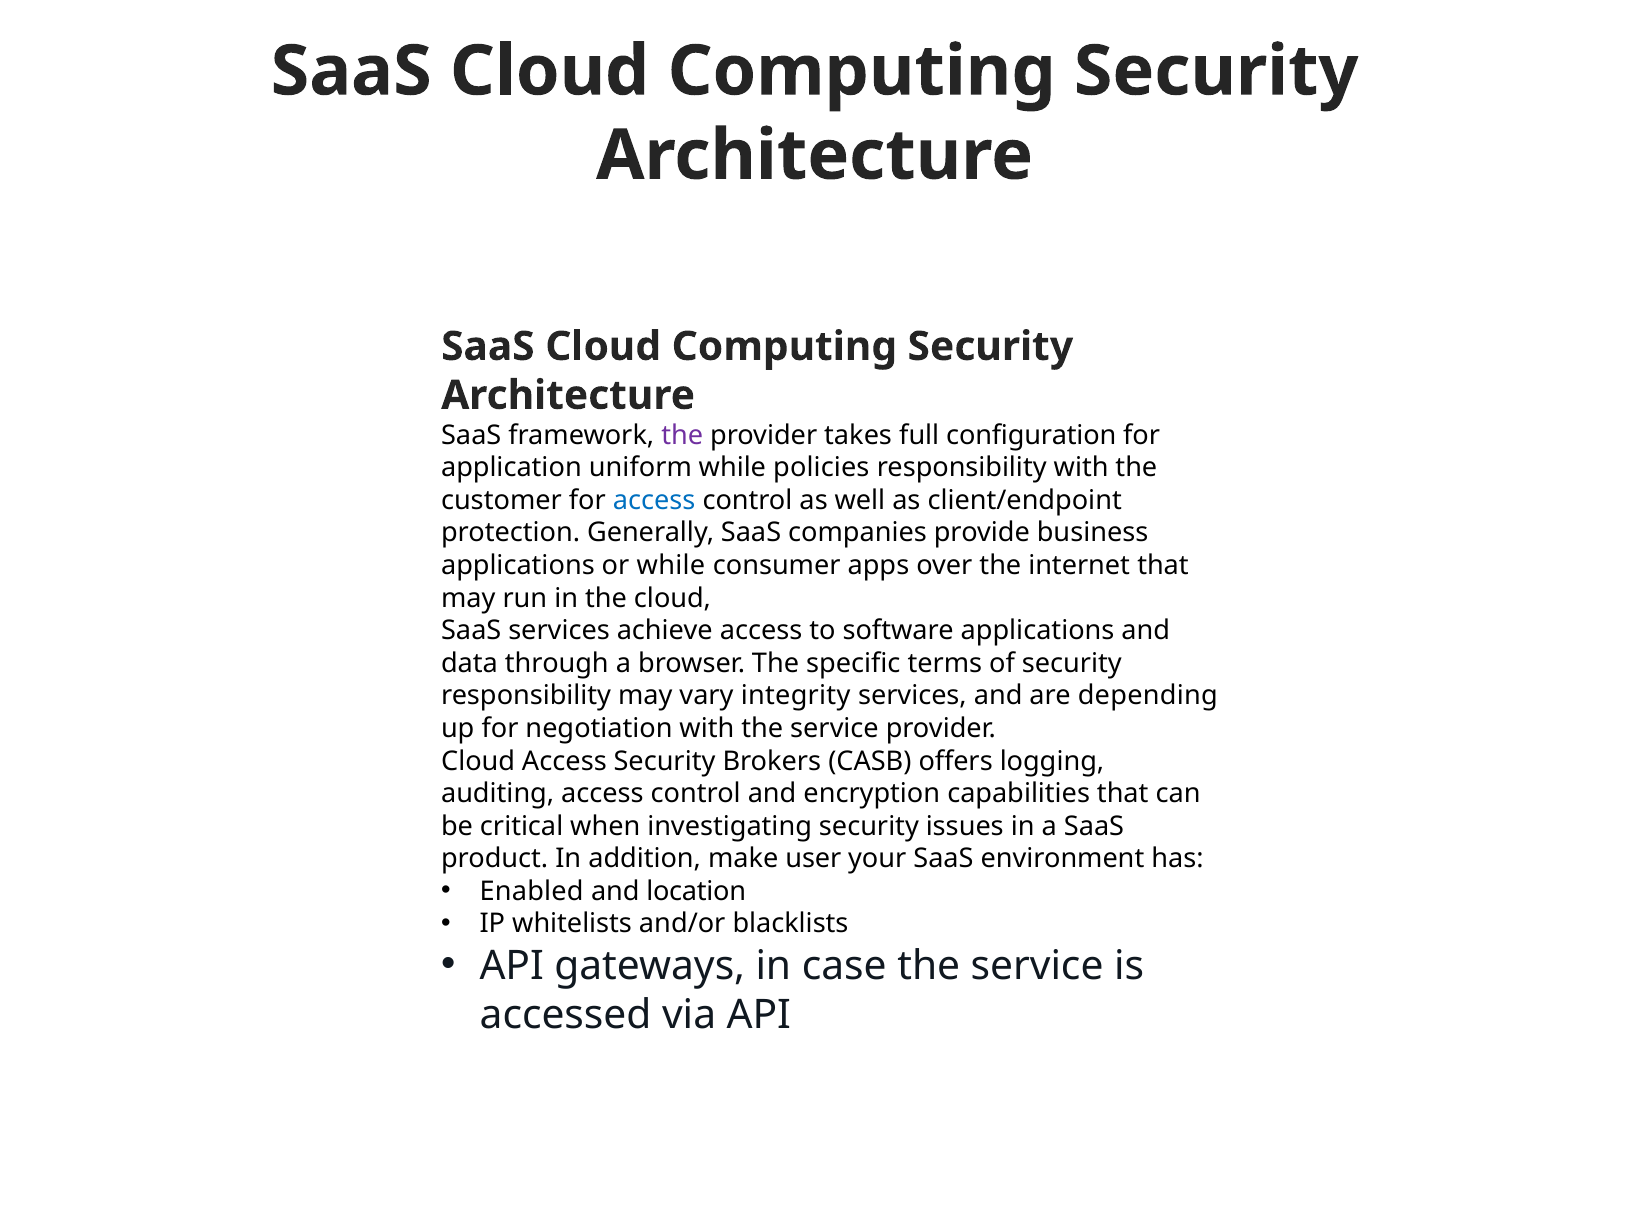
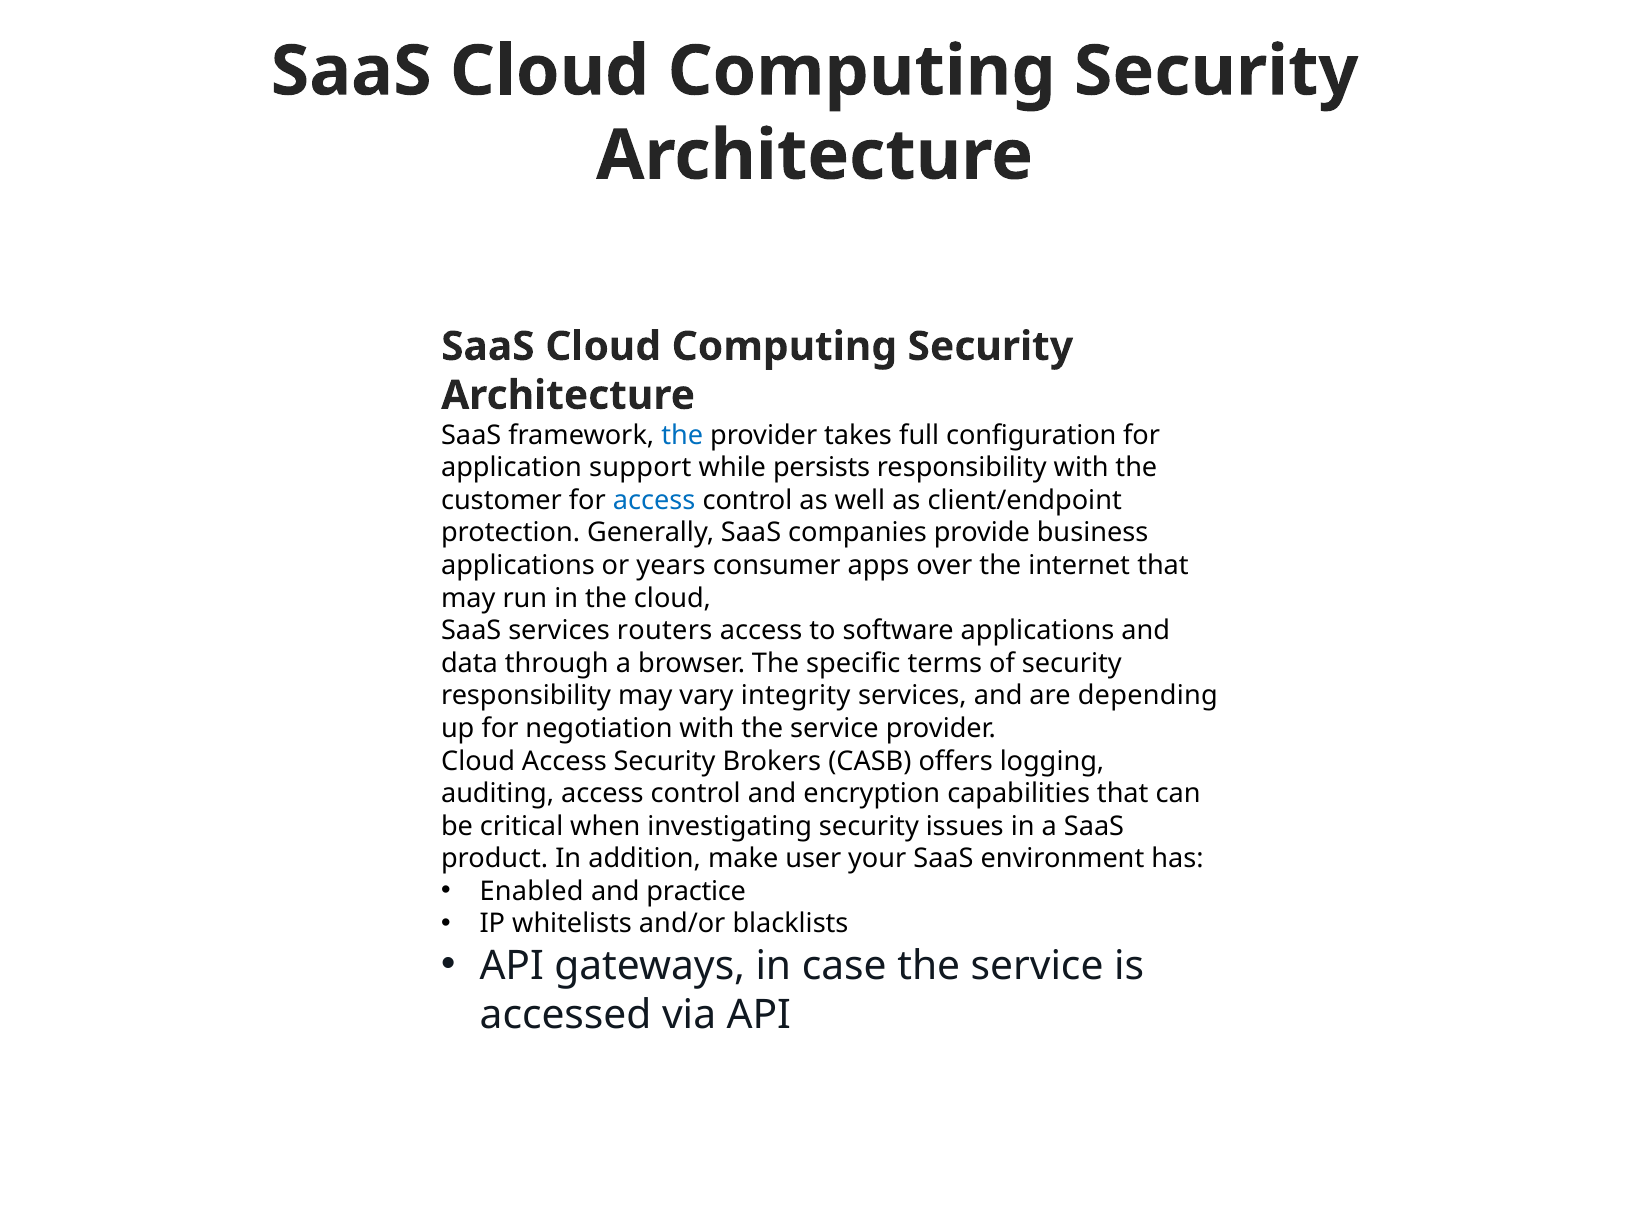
the at (682, 435) colour: purple -> blue
uniform: uniform -> support
policies: policies -> persists
or while: while -> years
achieve: achieve -> routers
location: location -> practice
